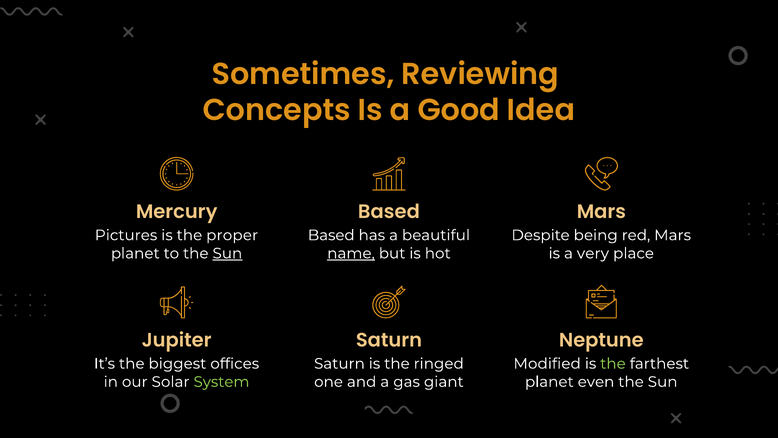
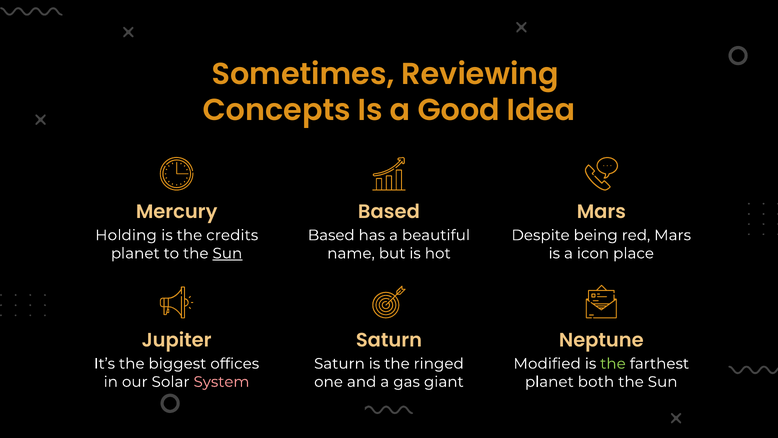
Pictures: Pictures -> Holding
proper: proper -> credits
name underline: present -> none
very: very -> icon
System colour: light green -> pink
even: even -> both
